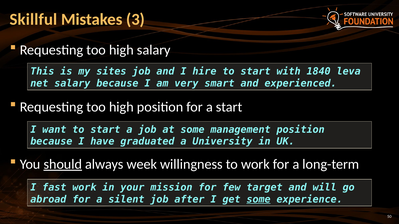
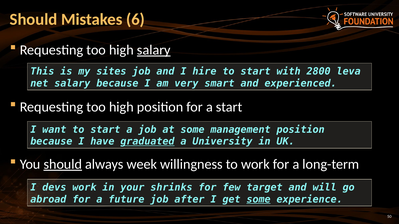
Skillful at (33, 19): Skillful -> Should
3: 3 -> 6
salary at (154, 50) underline: none -> present
1840: 1840 -> 2800
graduated underline: none -> present
fast: fast -> devs
mission: mission -> shrinks
silent: silent -> future
